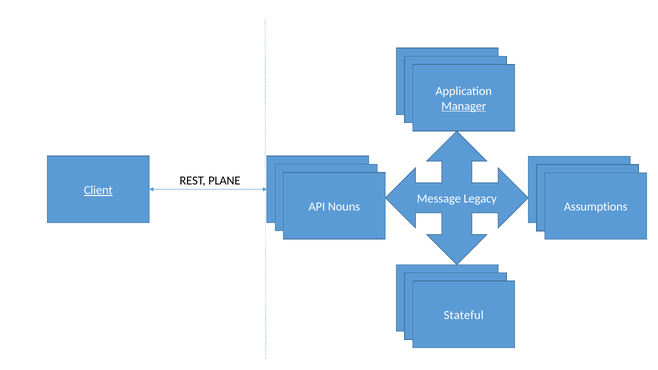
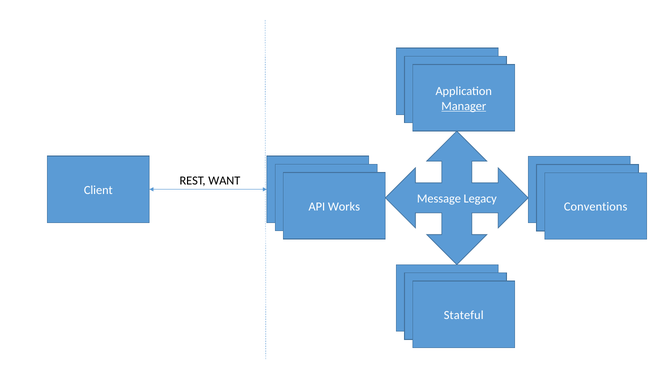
PLANE: PLANE -> WANT
Client underline: present -> none
Nouns: Nouns -> Works
Assumptions: Assumptions -> Conventions
